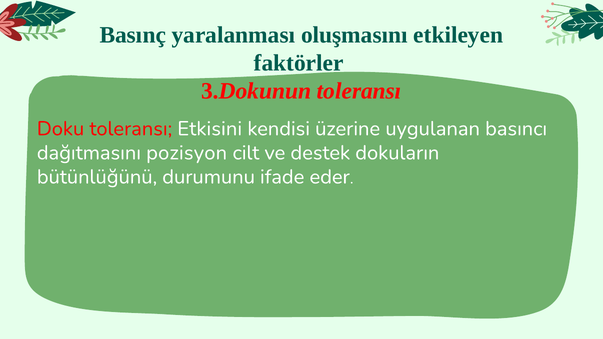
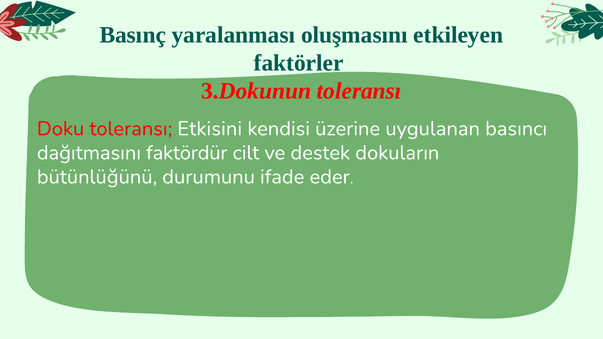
pozisyon: pozisyon -> faktördür
